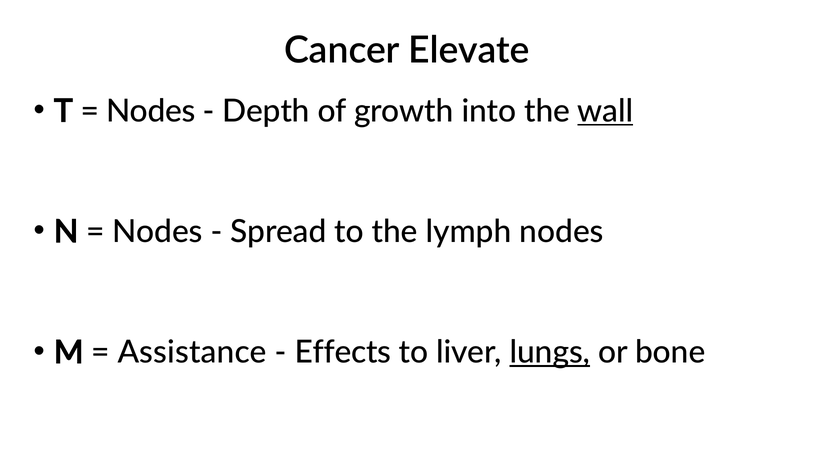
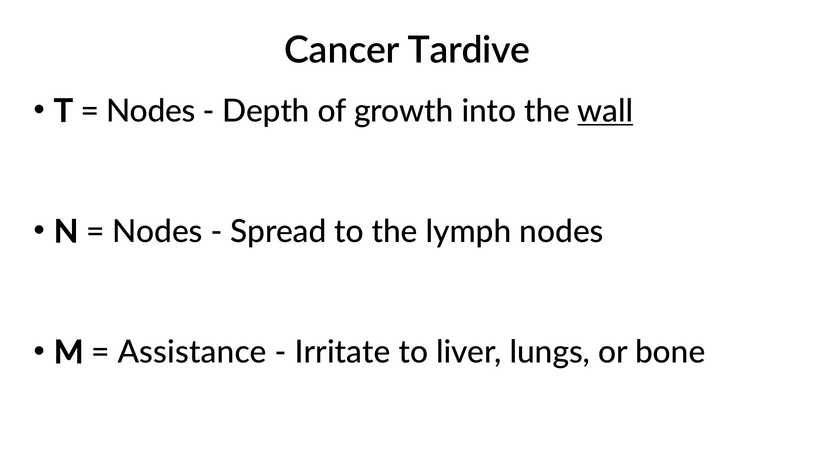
Elevate: Elevate -> Tardive
Effects: Effects -> Irritate
lungs underline: present -> none
